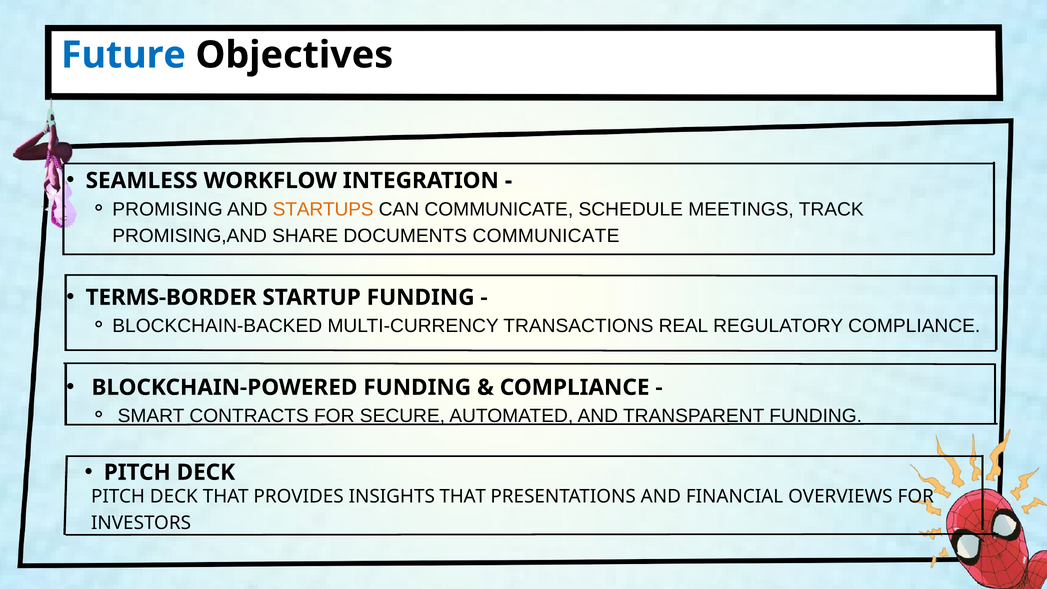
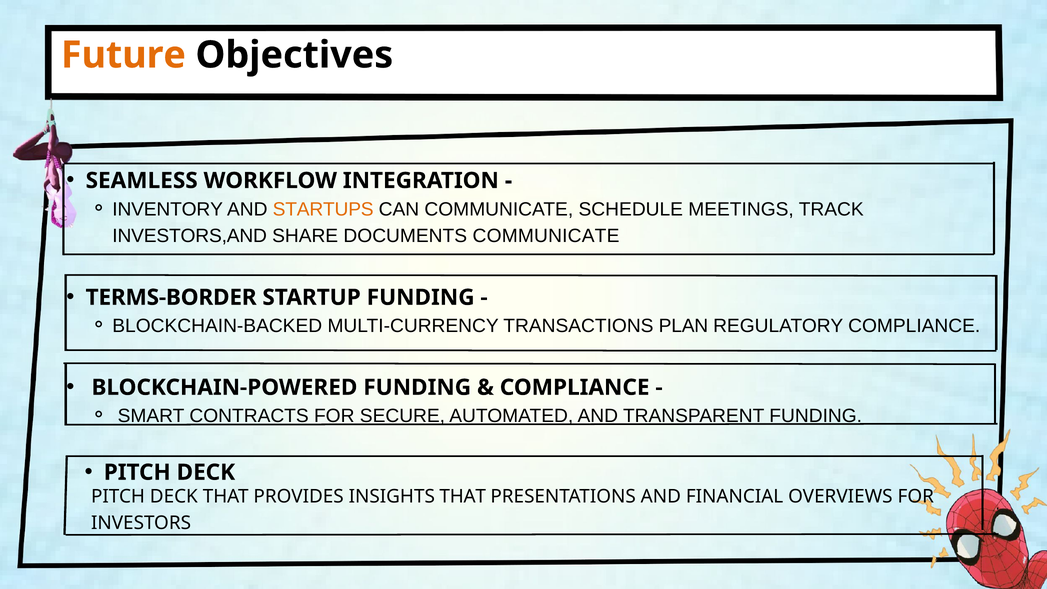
Future colour: blue -> orange
PROMISING: PROMISING -> INVENTORY
PROMISING,AND: PROMISING,AND -> INVESTORS,AND
REAL: REAL -> PLAN
